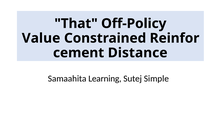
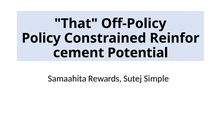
Value: Value -> Policy
Distance: Distance -> Potential
Learning: Learning -> Rewards
